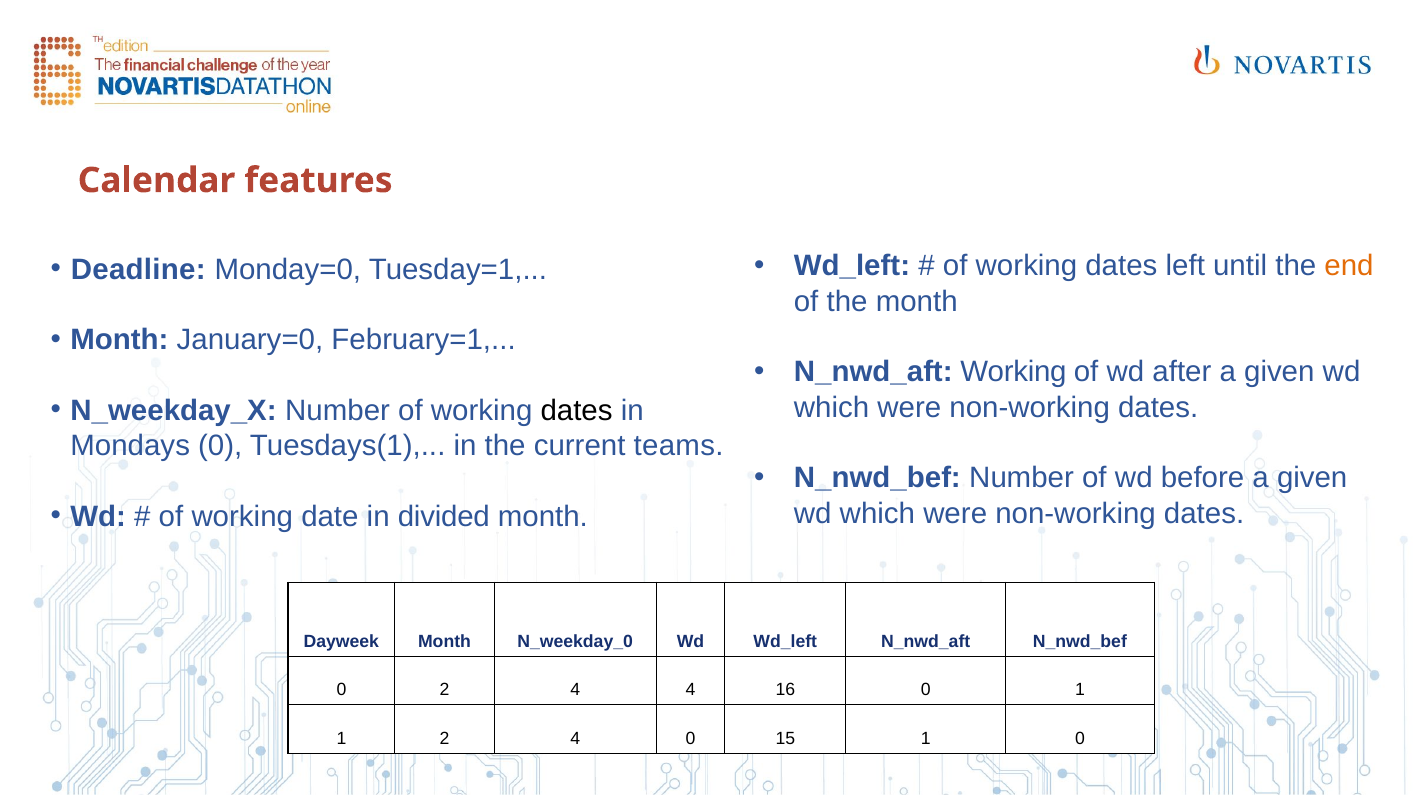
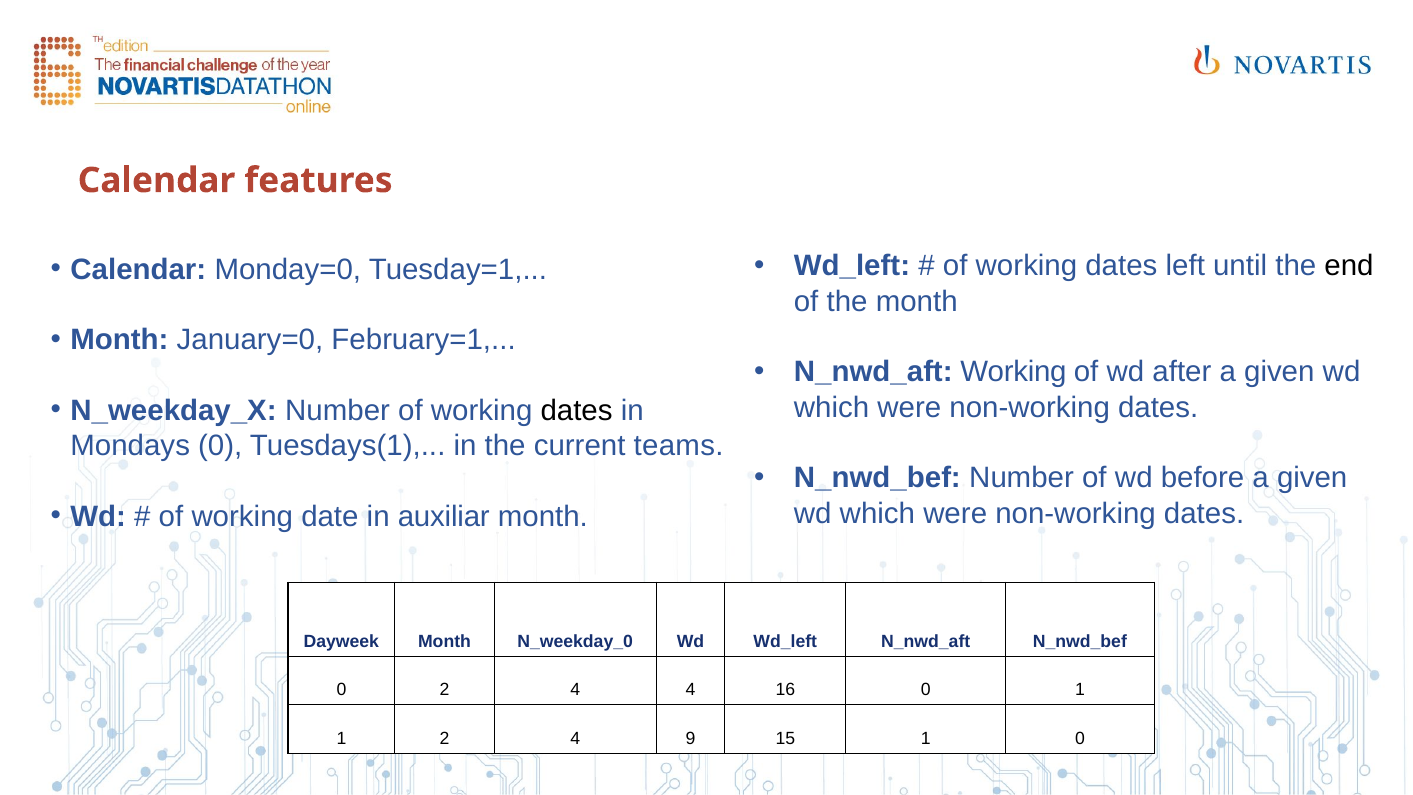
end colour: orange -> black
Deadline at (138, 269): Deadline -> Calendar
divided: divided -> auxiliar
4 0: 0 -> 9
